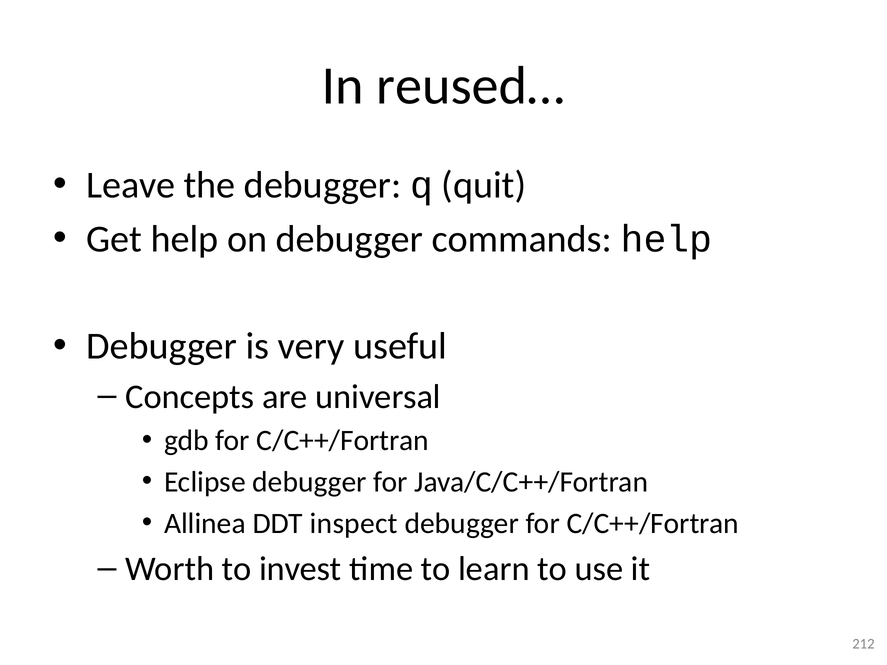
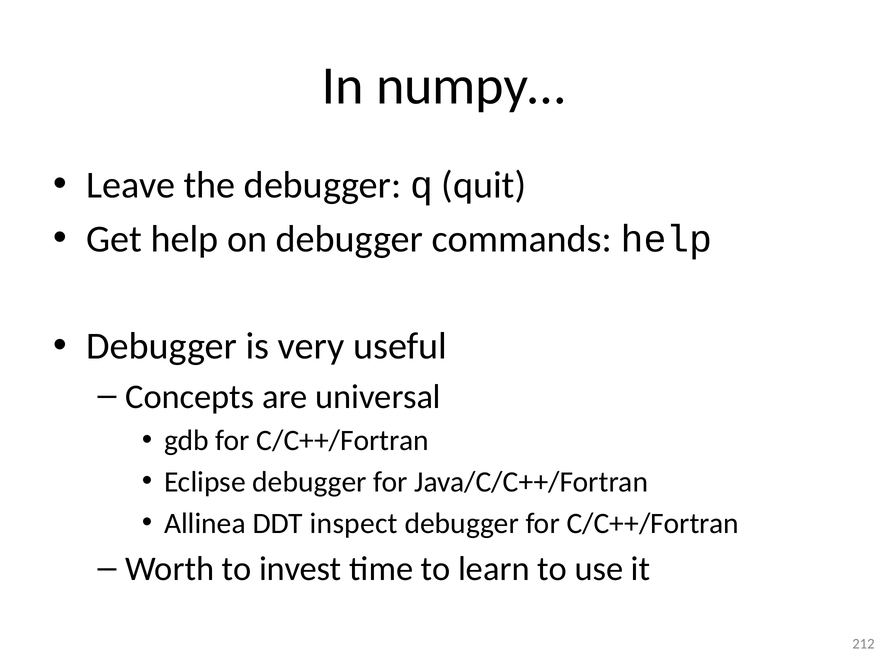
reused…: reused… -> numpy…
